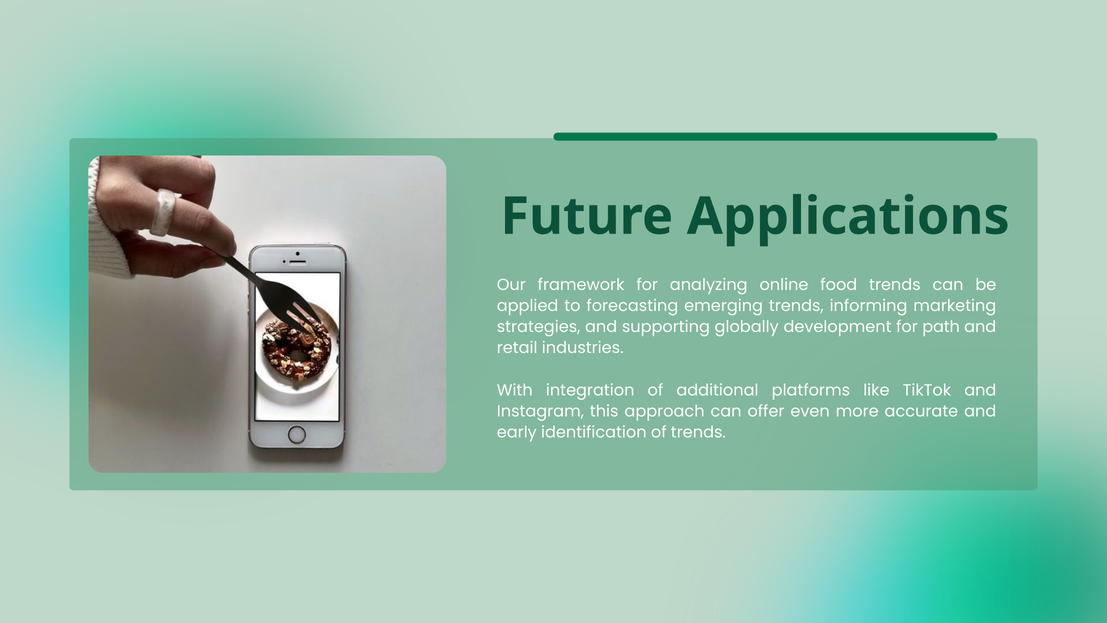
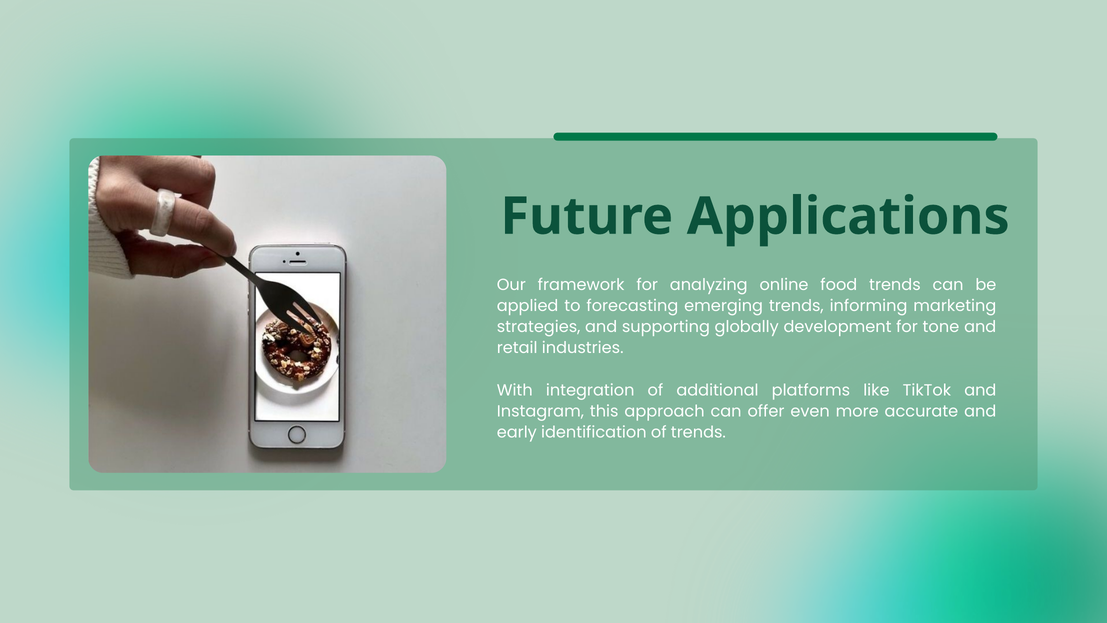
path: path -> tone
